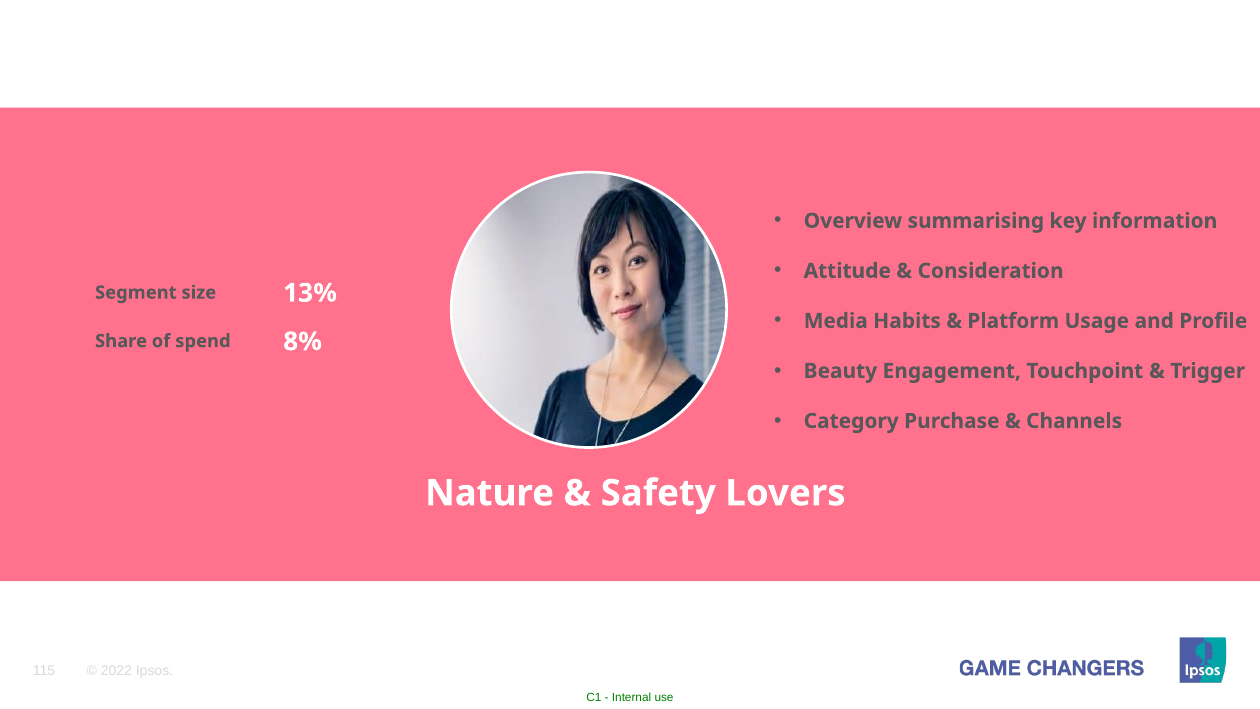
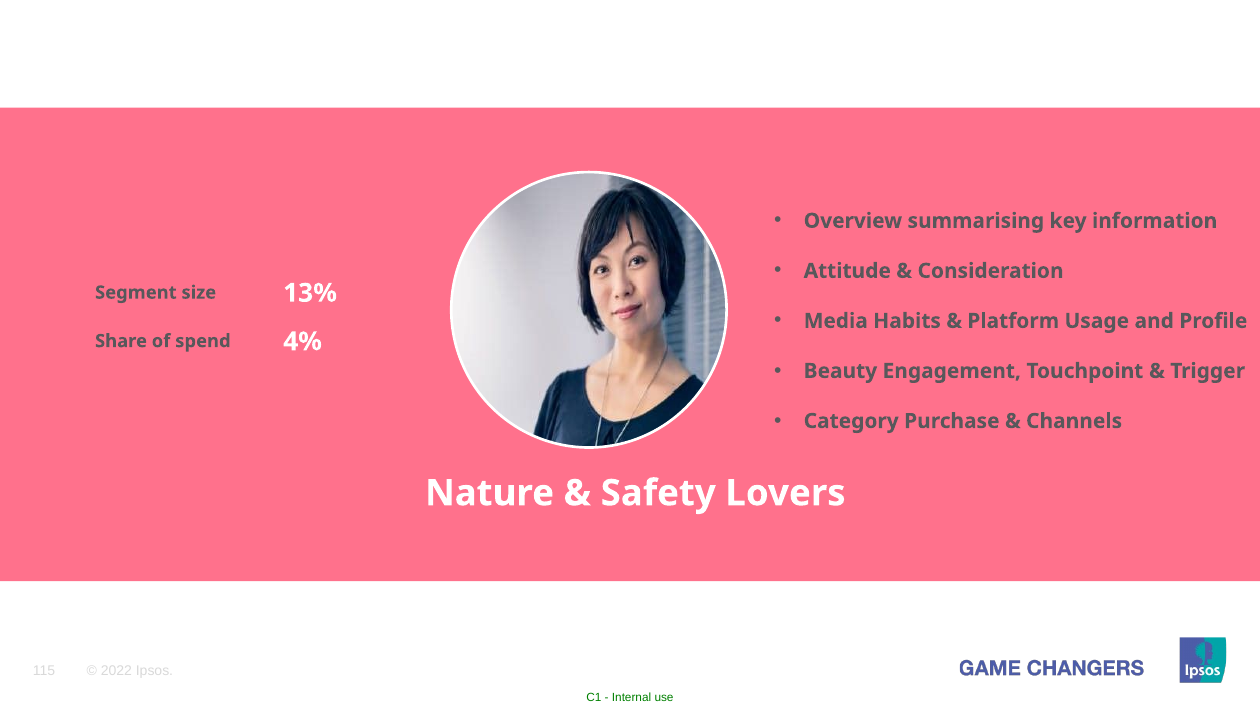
8%: 8% -> 4%
